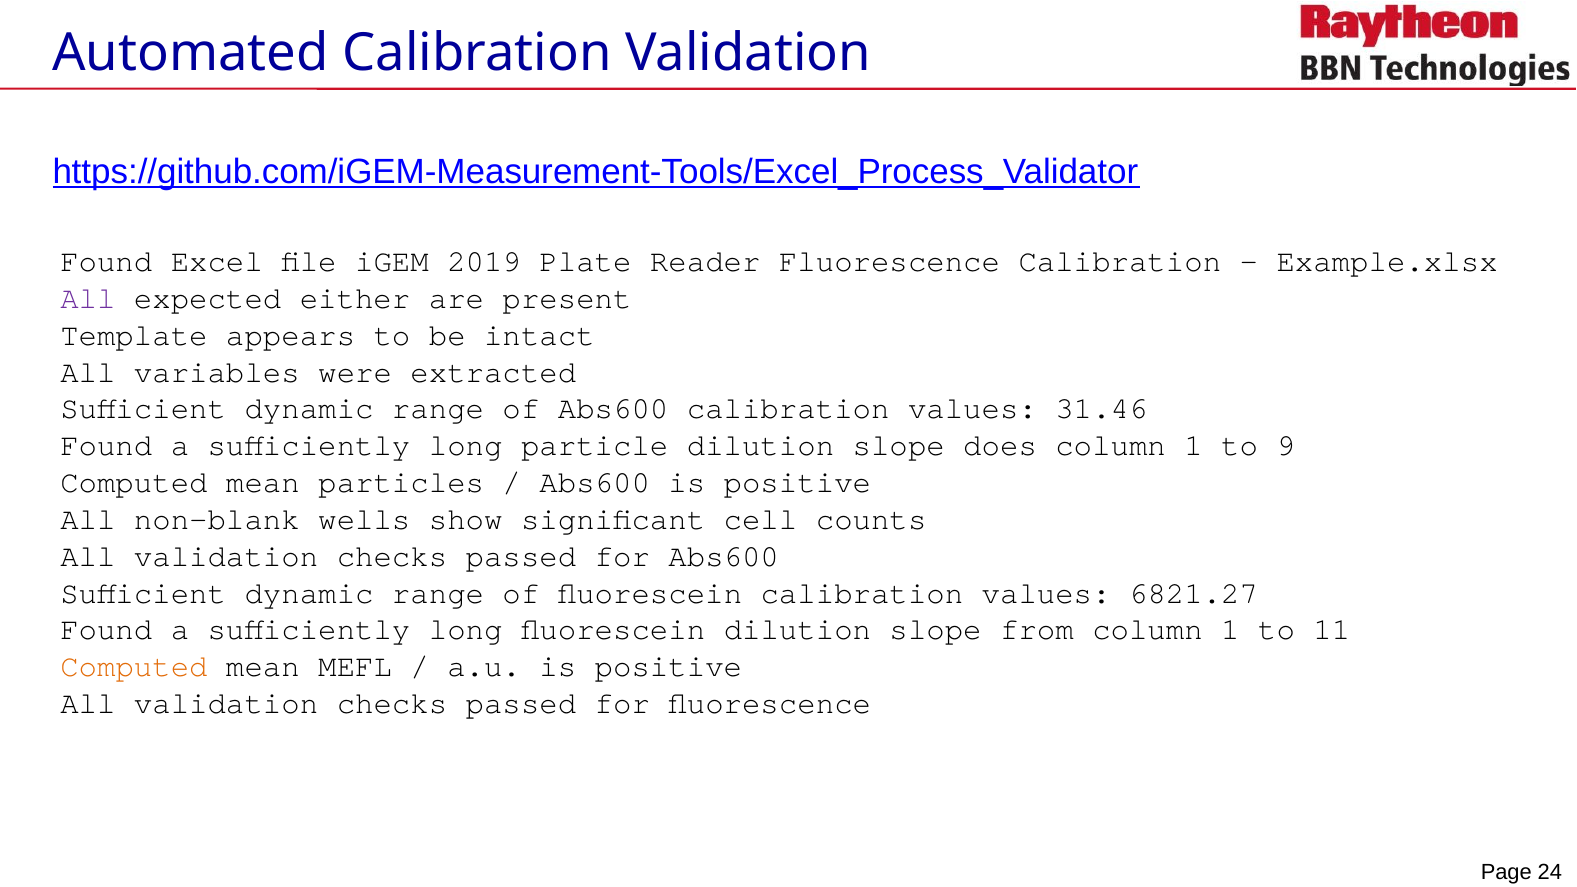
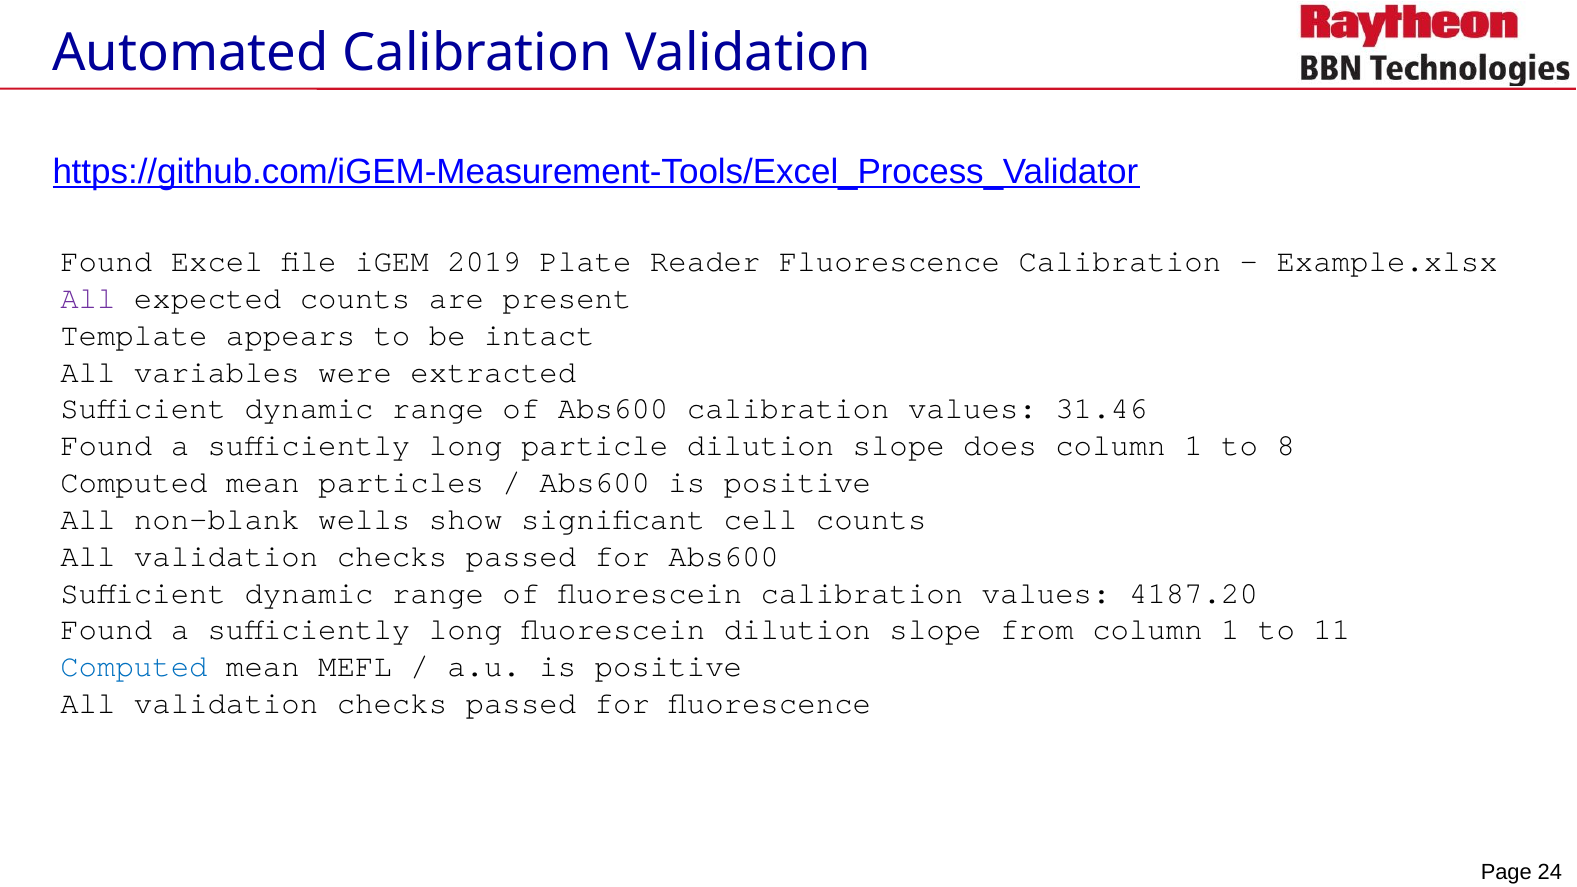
expected either: either -> counts
9: 9 -> 8
6821.27: 6821.27 -> 4187.20
Computed at (134, 667) colour: orange -> blue
